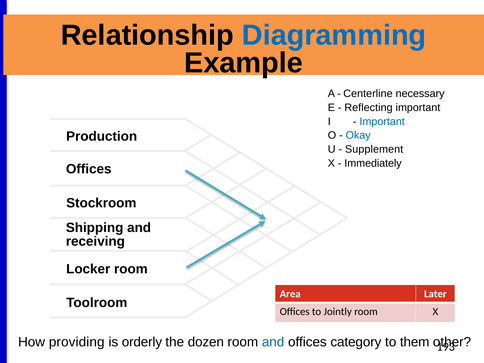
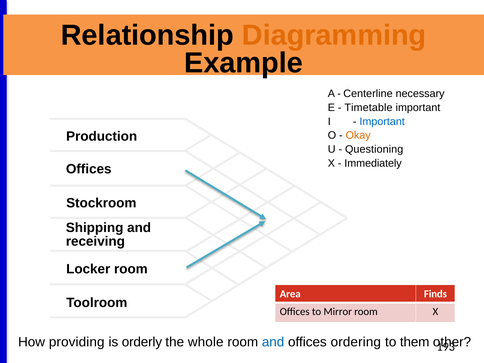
Diagramming colour: blue -> orange
Reflecting: Reflecting -> Timetable
Okay colour: blue -> orange
Supplement: Supplement -> Questioning
Later: Later -> Finds
Jointly: Jointly -> Mirror
dozen: dozen -> whole
category: category -> ordering
